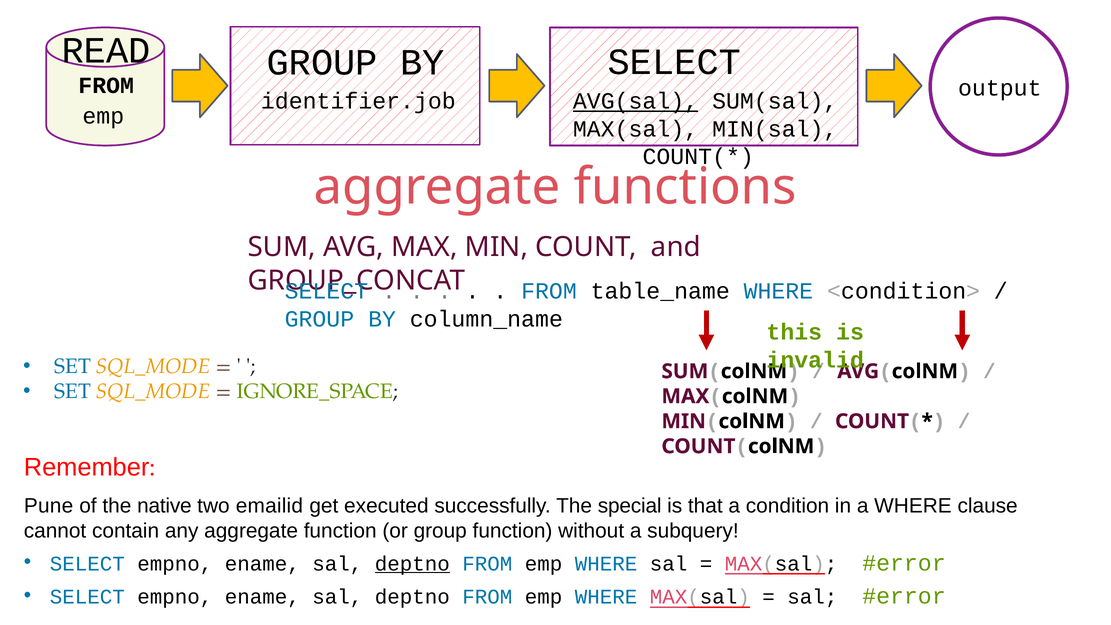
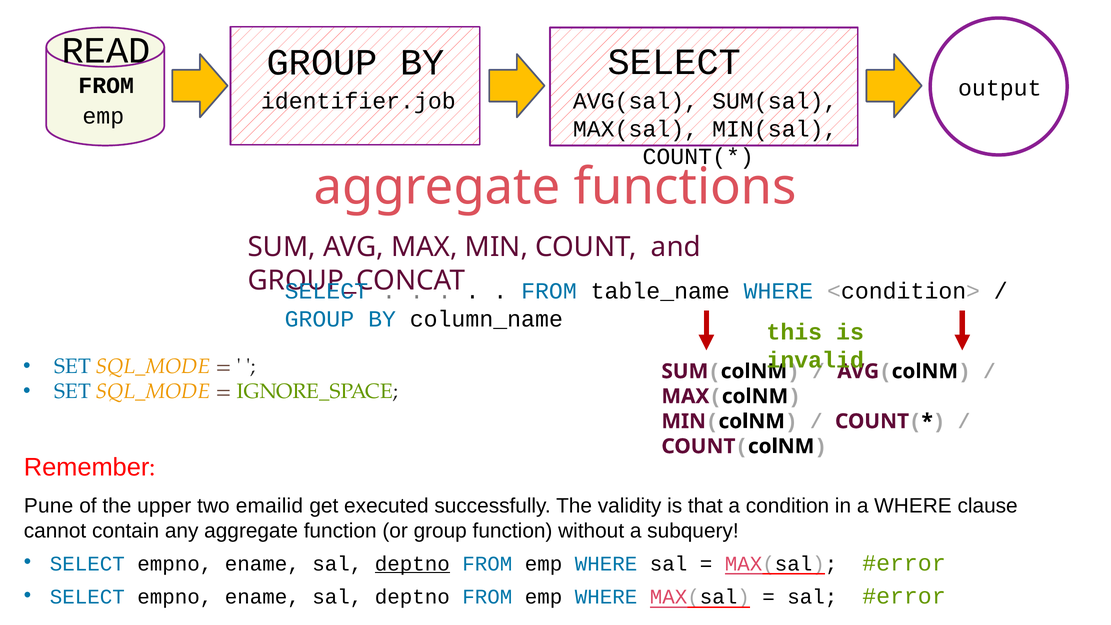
AVG(sal underline: present -> none
native: native -> upper
special: special -> validity
